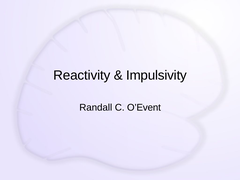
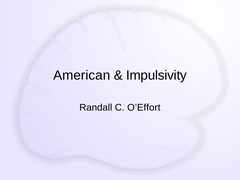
Reactivity: Reactivity -> American
O’Event: O’Event -> O’Effort
